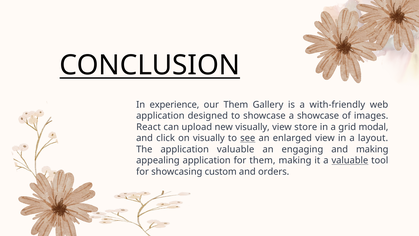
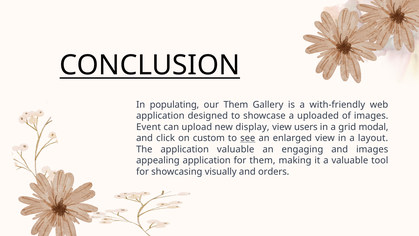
experience: experience -> populating
a showcase: showcase -> uploaded
React: React -> Event
new visually: visually -> display
store: store -> users
on visually: visually -> custom
and making: making -> images
valuable at (350, 160) underline: present -> none
custom: custom -> visually
